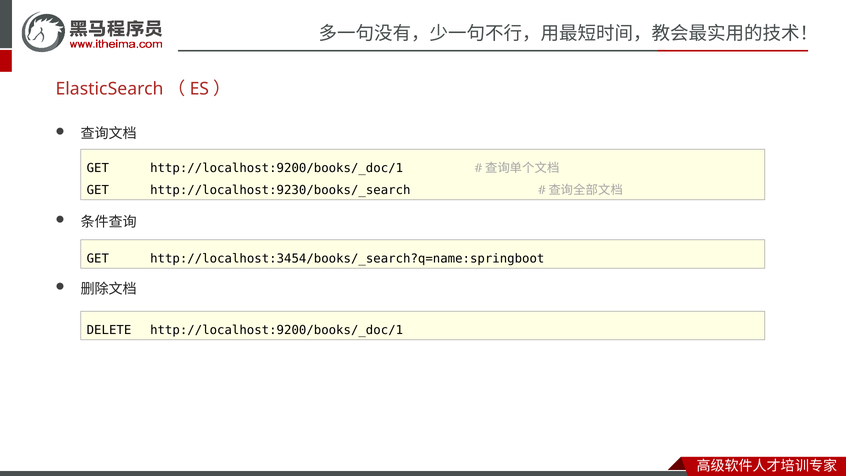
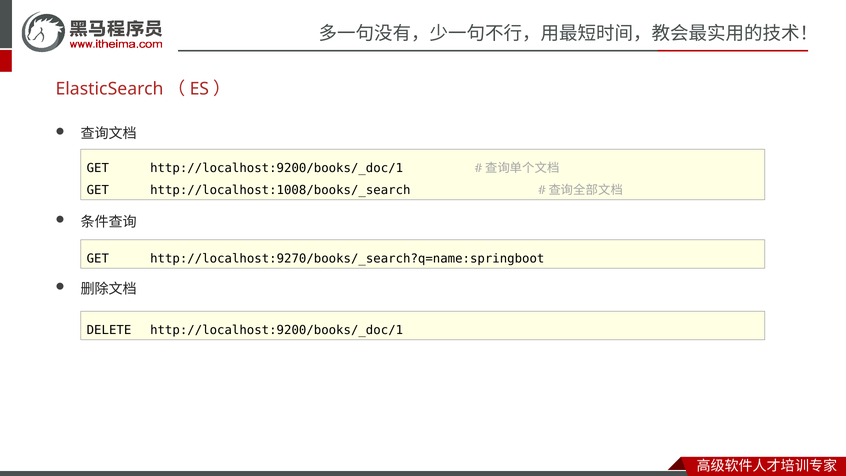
http://localhost:9230/books/_search: http://localhost:9230/books/_search -> http://localhost:1008/books/_search
http://localhost:3454/books/_search?q=name:springboot: http://localhost:3454/books/_search?q=name:springboot -> http://localhost:9270/books/_search?q=name:springboot
